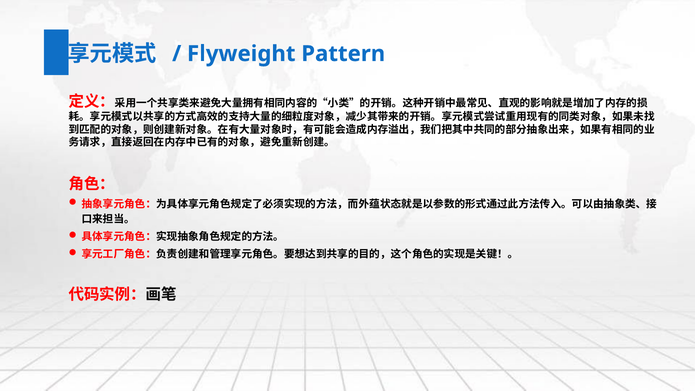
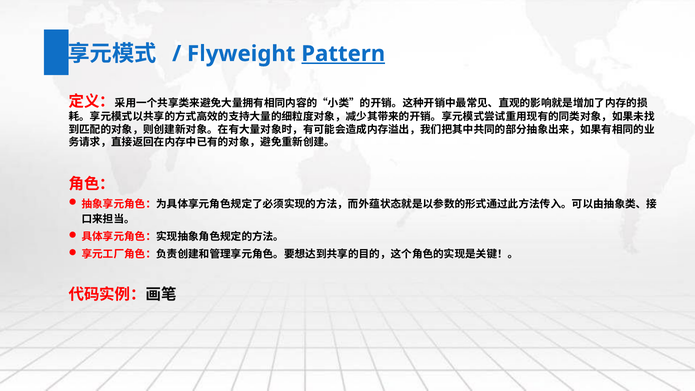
Pattern underline: none -> present
